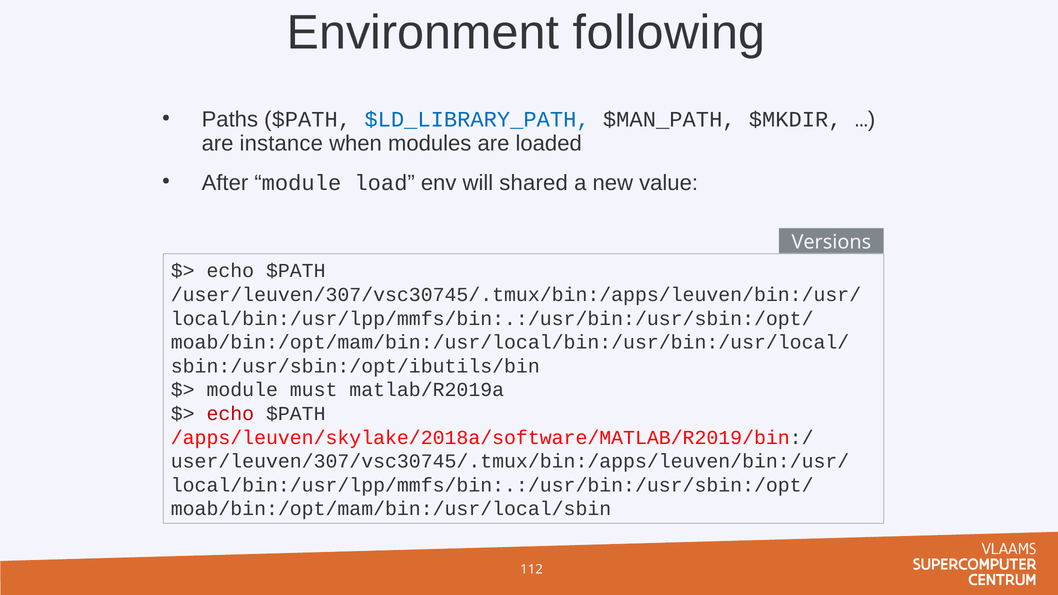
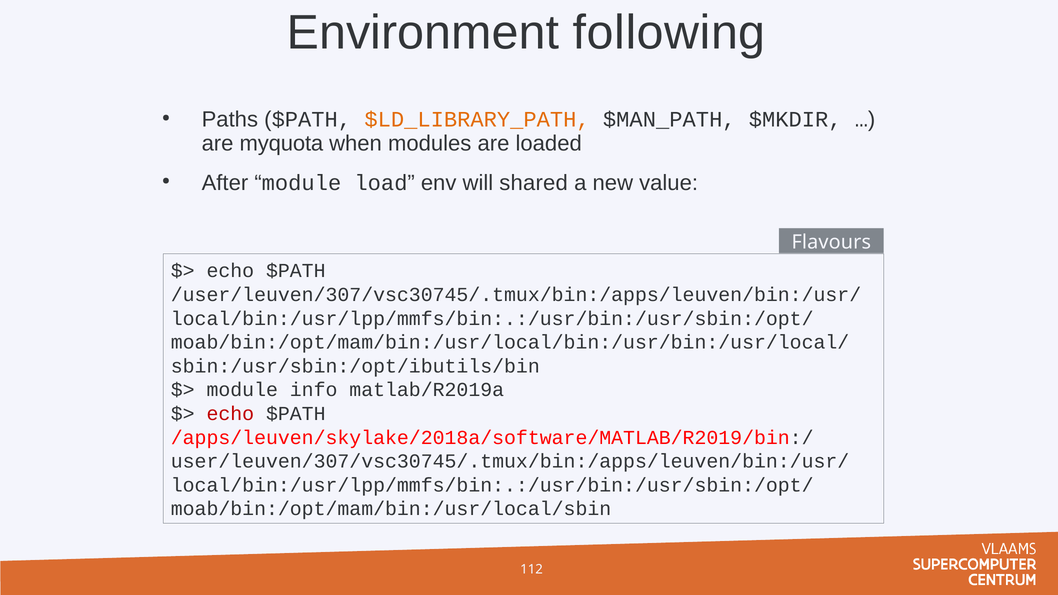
$LD_LIBRARY_PATH colour: blue -> orange
instance: instance -> myquota
Versions: Versions -> Flavours
must: must -> info
